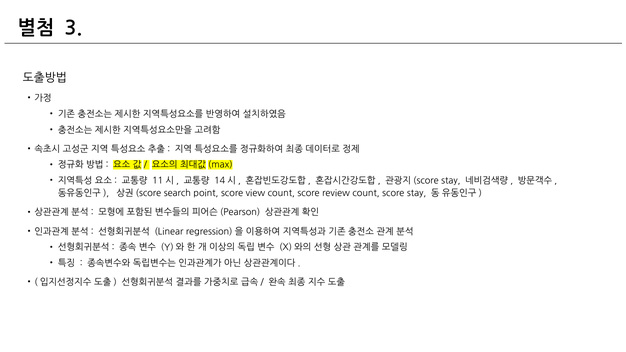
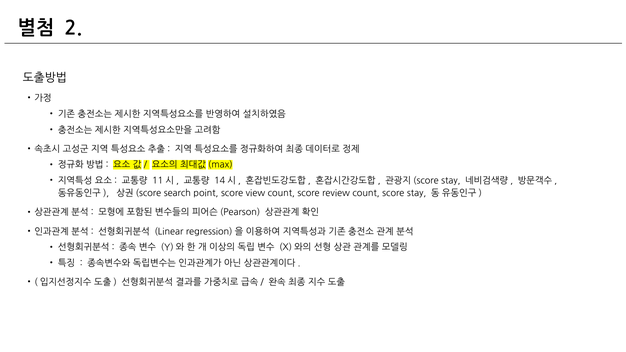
3: 3 -> 2
